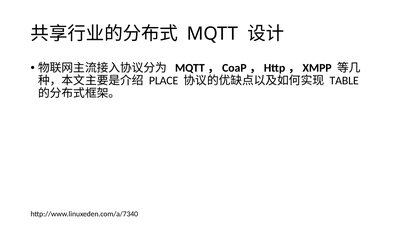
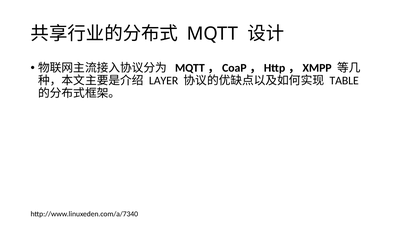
PLACE: PLACE -> LAYER
